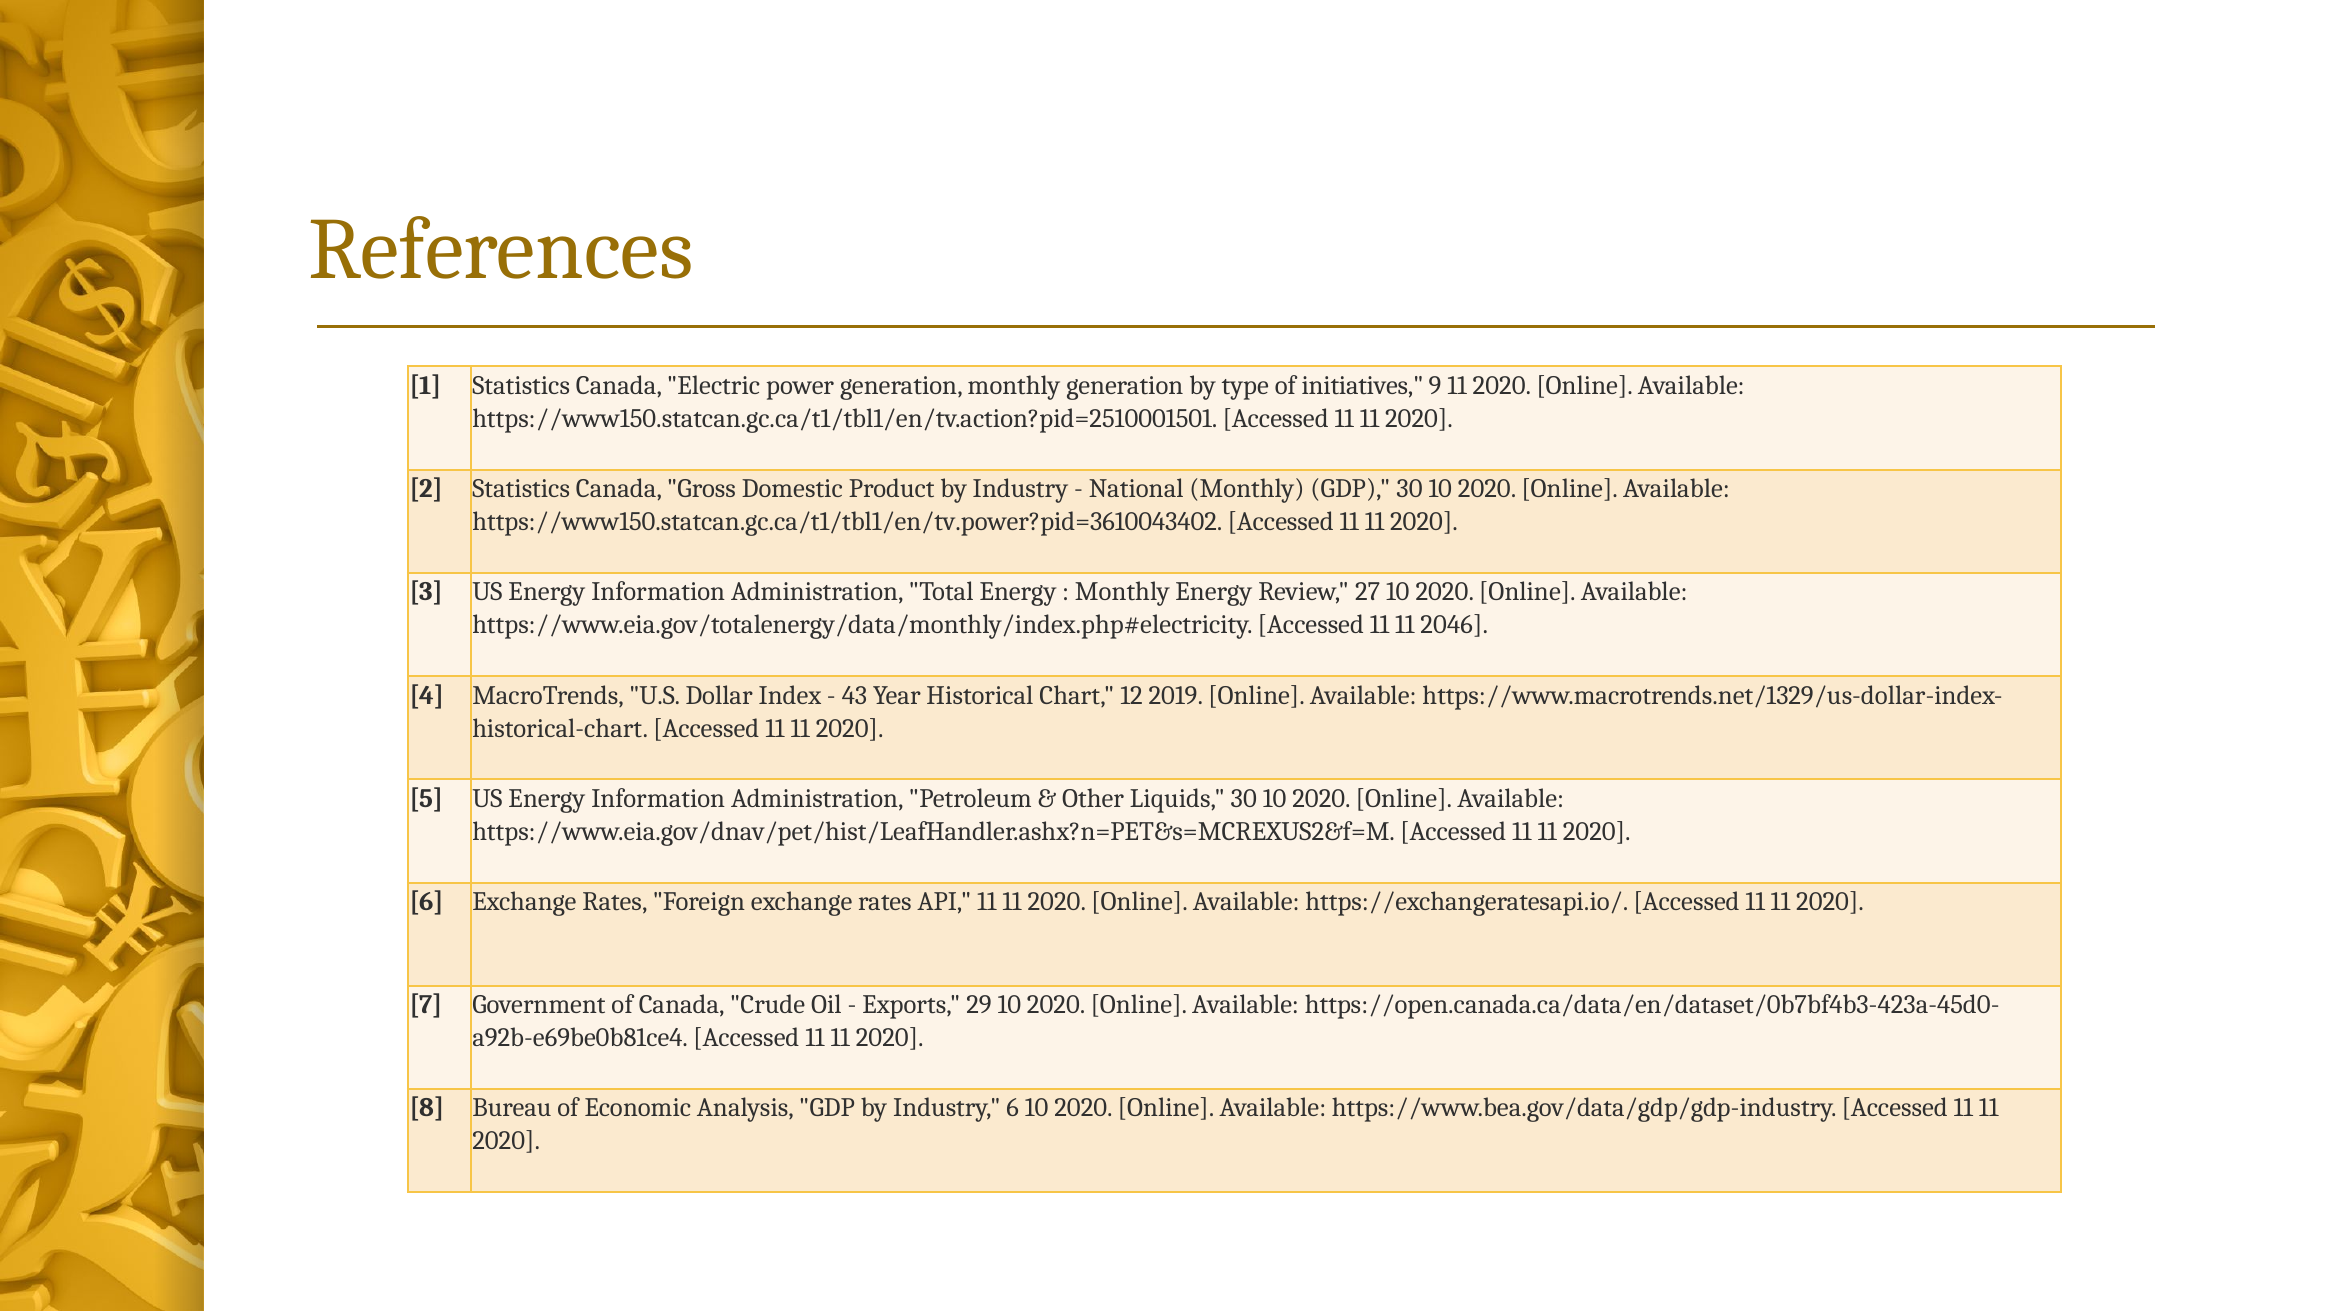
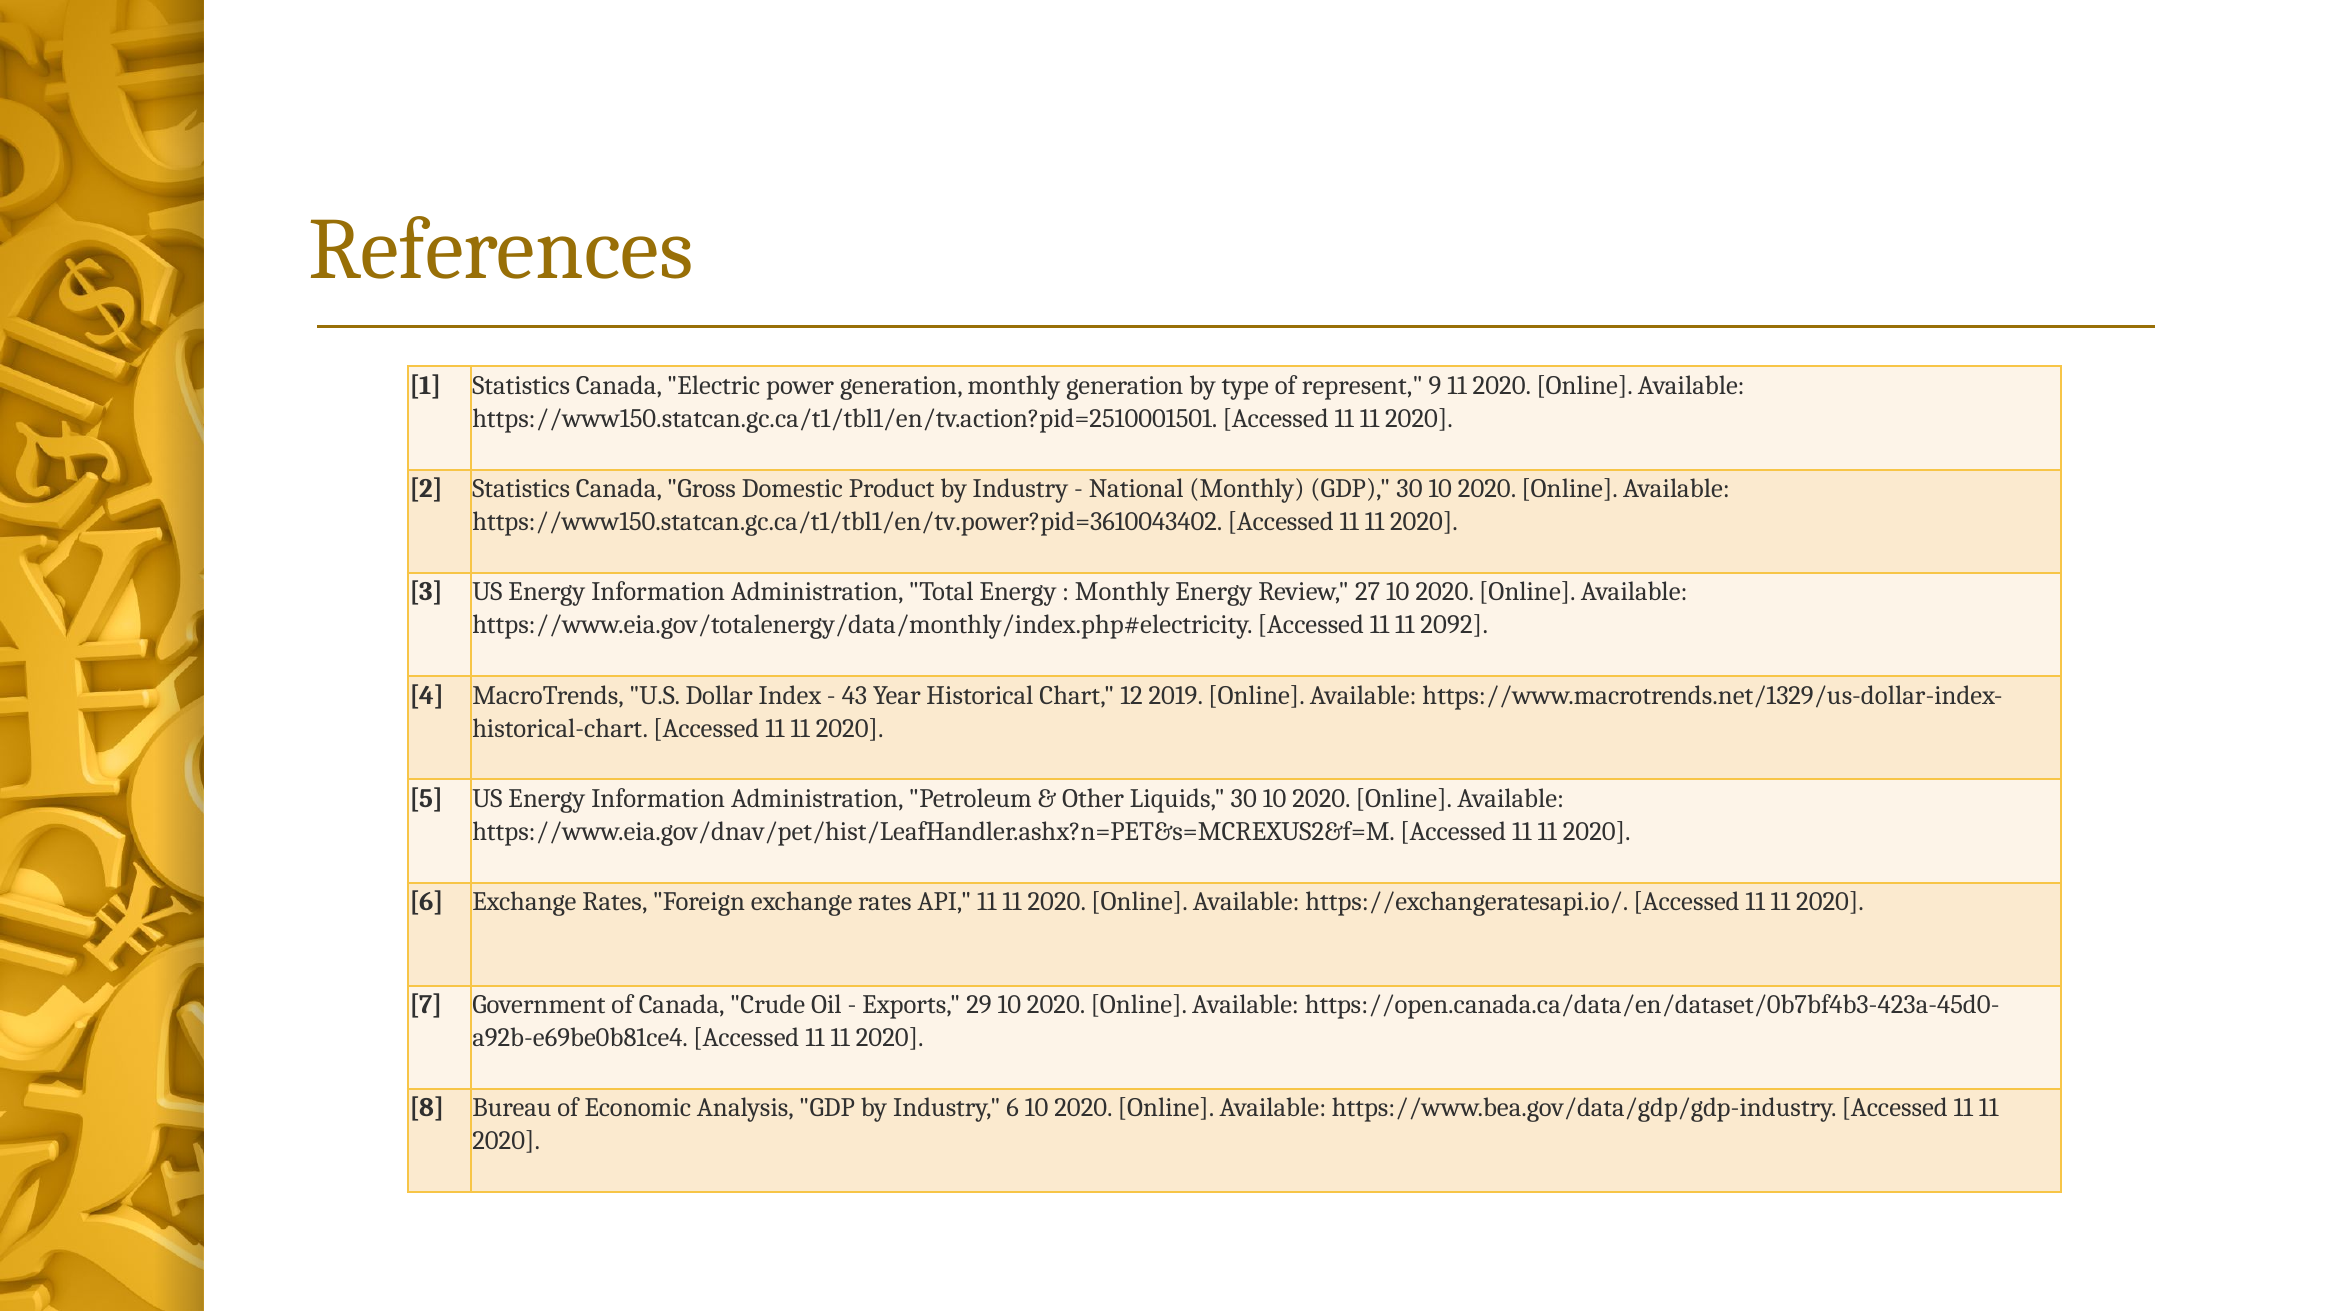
initiatives: initiatives -> represent
2046: 2046 -> 2092
